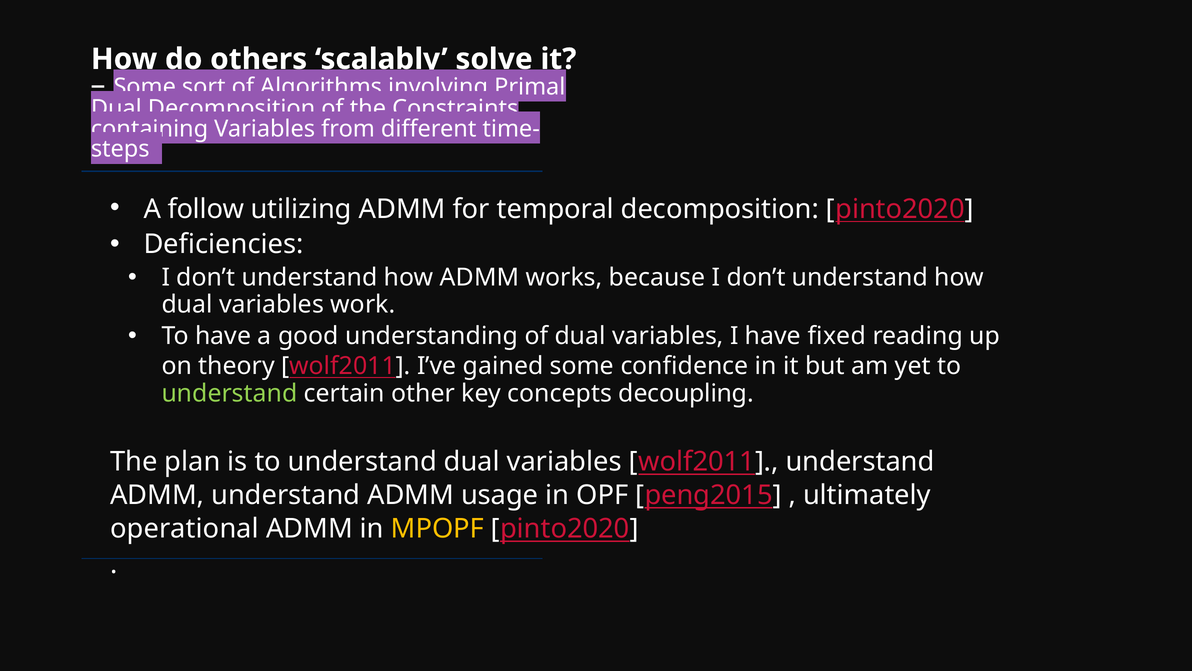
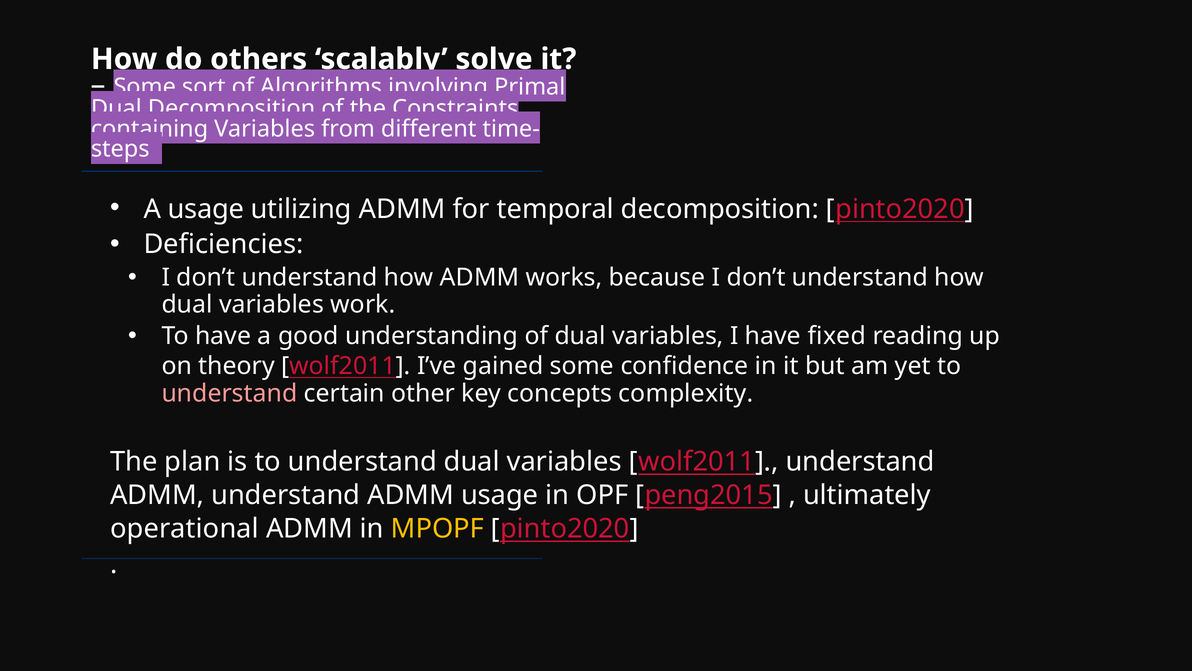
A follow: follow -> usage
understand at (229, 393) colour: light green -> pink
decoupling: decoupling -> complexity
